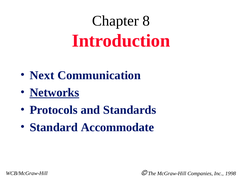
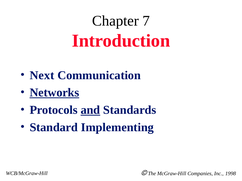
8: 8 -> 7
and underline: none -> present
Accommodate: Accommodate -> Implementing
